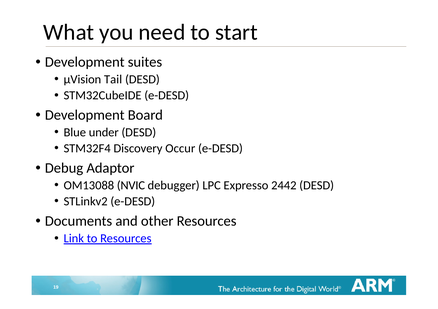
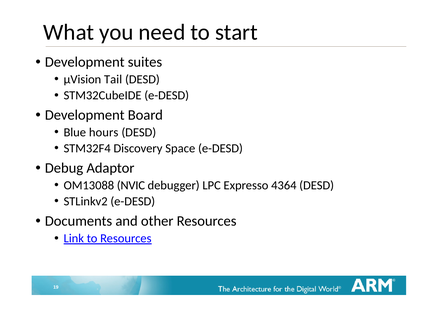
under: under -> hours
Occur: Occur -> Space
2442: 2442 -> 4364
